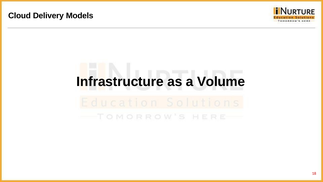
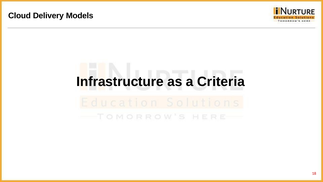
Volume: Volume -> Criteria
